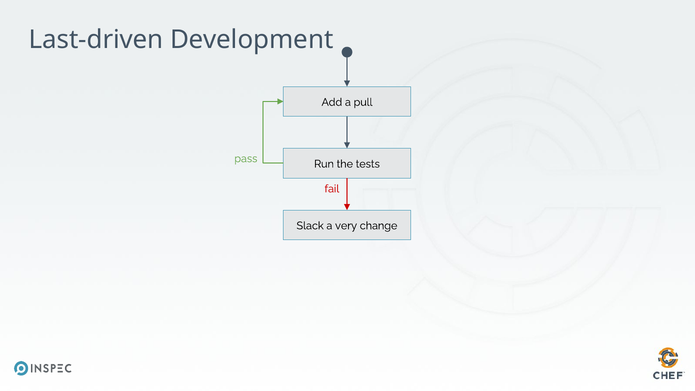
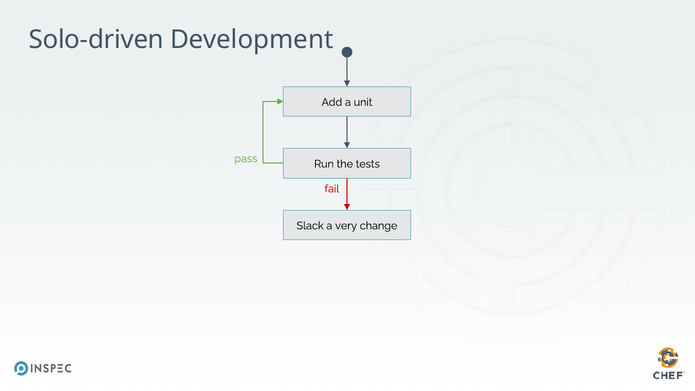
Last-driven: Last-driven -> Solo-driven
pull: pull -> unit
